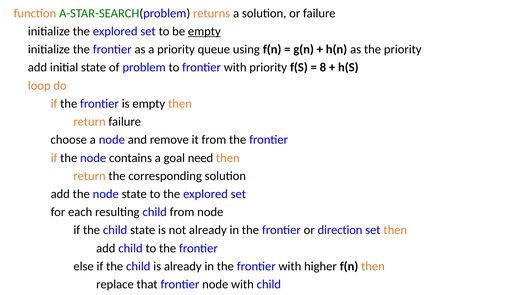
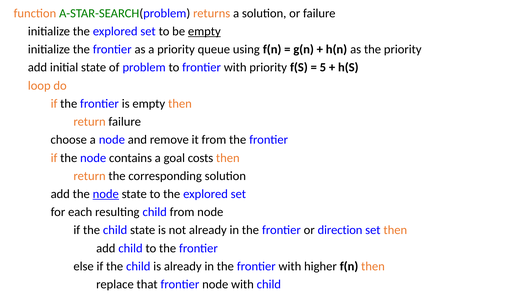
8: 8 -> 5
need: need -> costs
node at (106, 194) underline: none -> present
